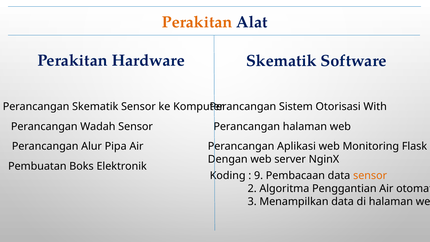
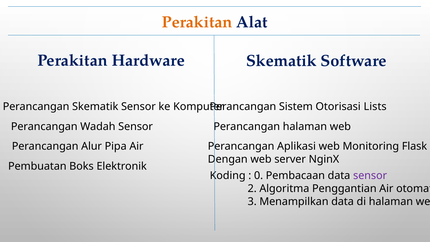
With: With -> Lists
9: 9 -> 0
sensor at (370, 176) colour: orange -> purple
